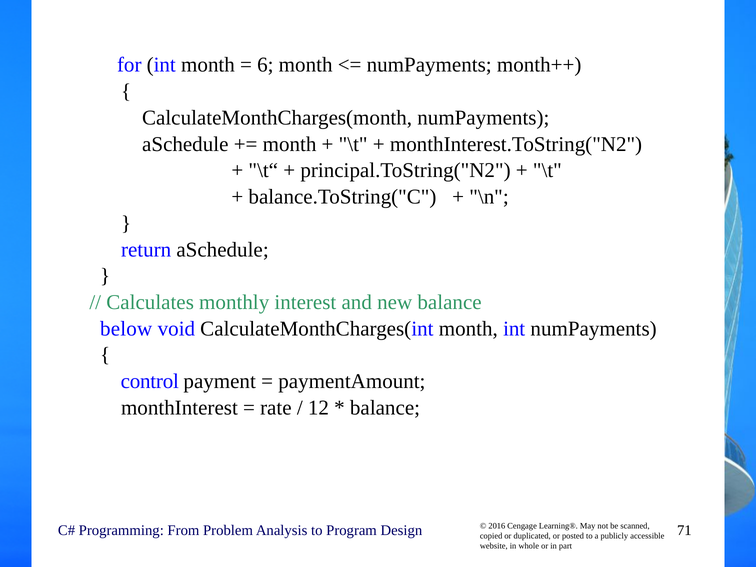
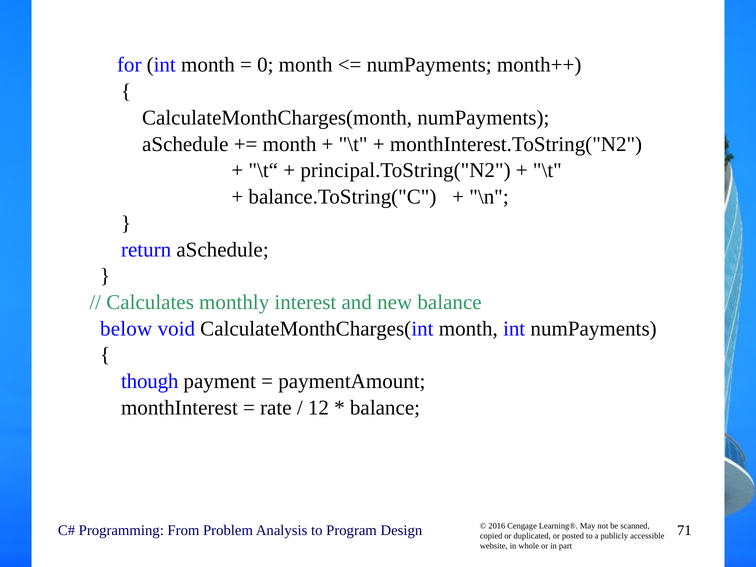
6: 6 -> 0
control: control -> though
